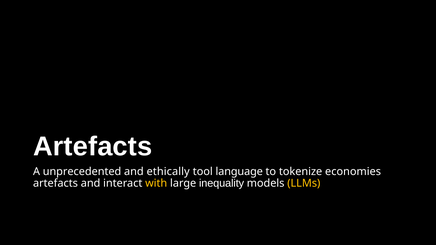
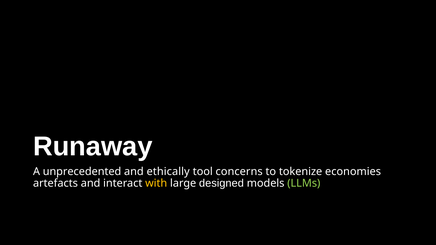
Artefacts at (93, 147): Artefacts -> Runaway
language: language -> concerns
inequality: inequality -> designed
LLMs colour: yellow -> light green
